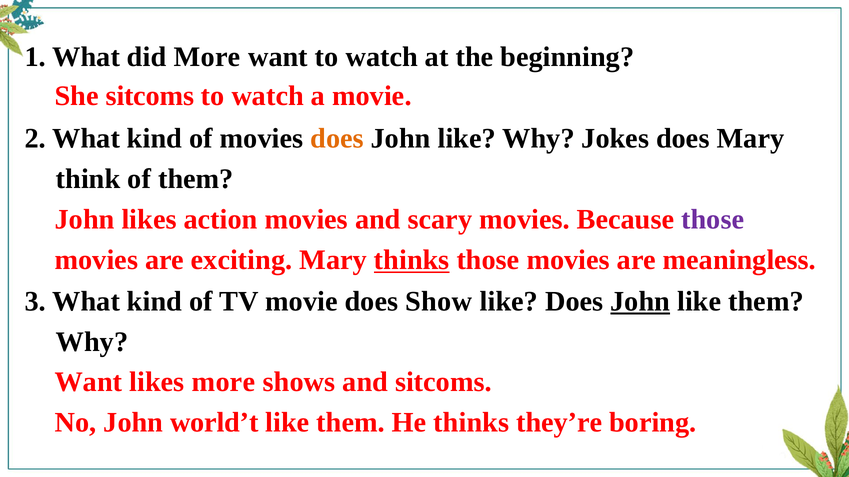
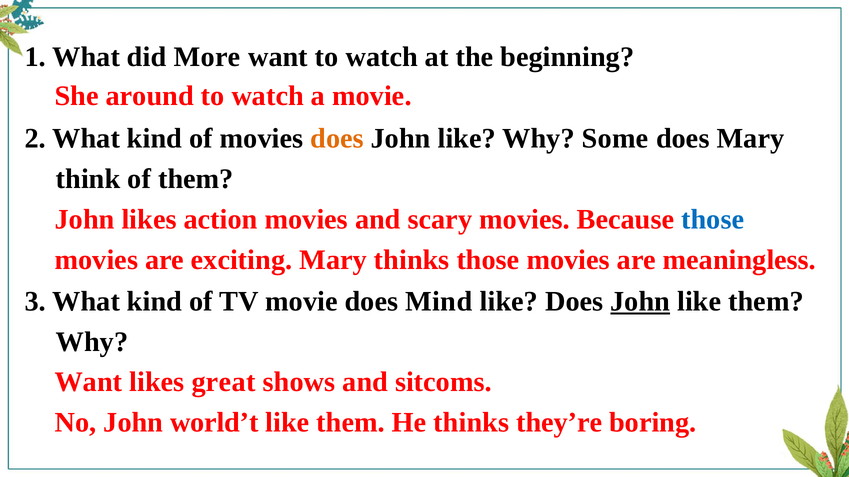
She sitcoms: sitcoms -> around
Jokes: Jokes -> Some
those at (713, 220) colour: purple -> blue
thinks at (412, 260) underline: present -> none
Show: Show -> Mind
likes more: more -> great
